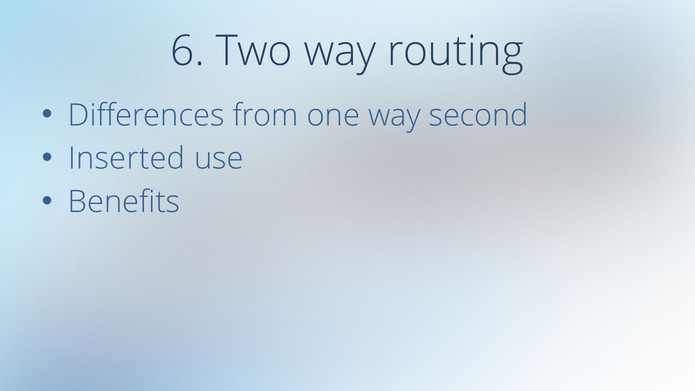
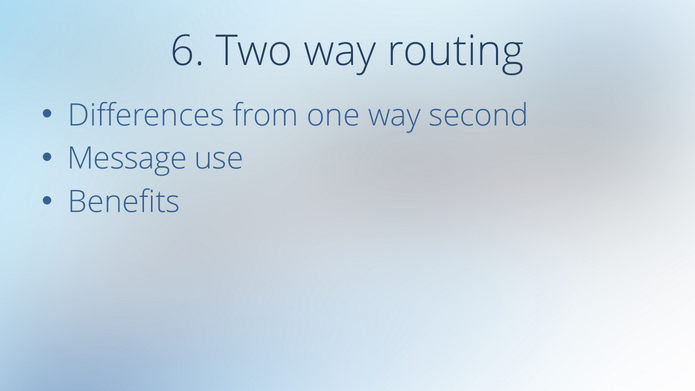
Inserted: Inserted -> Message
